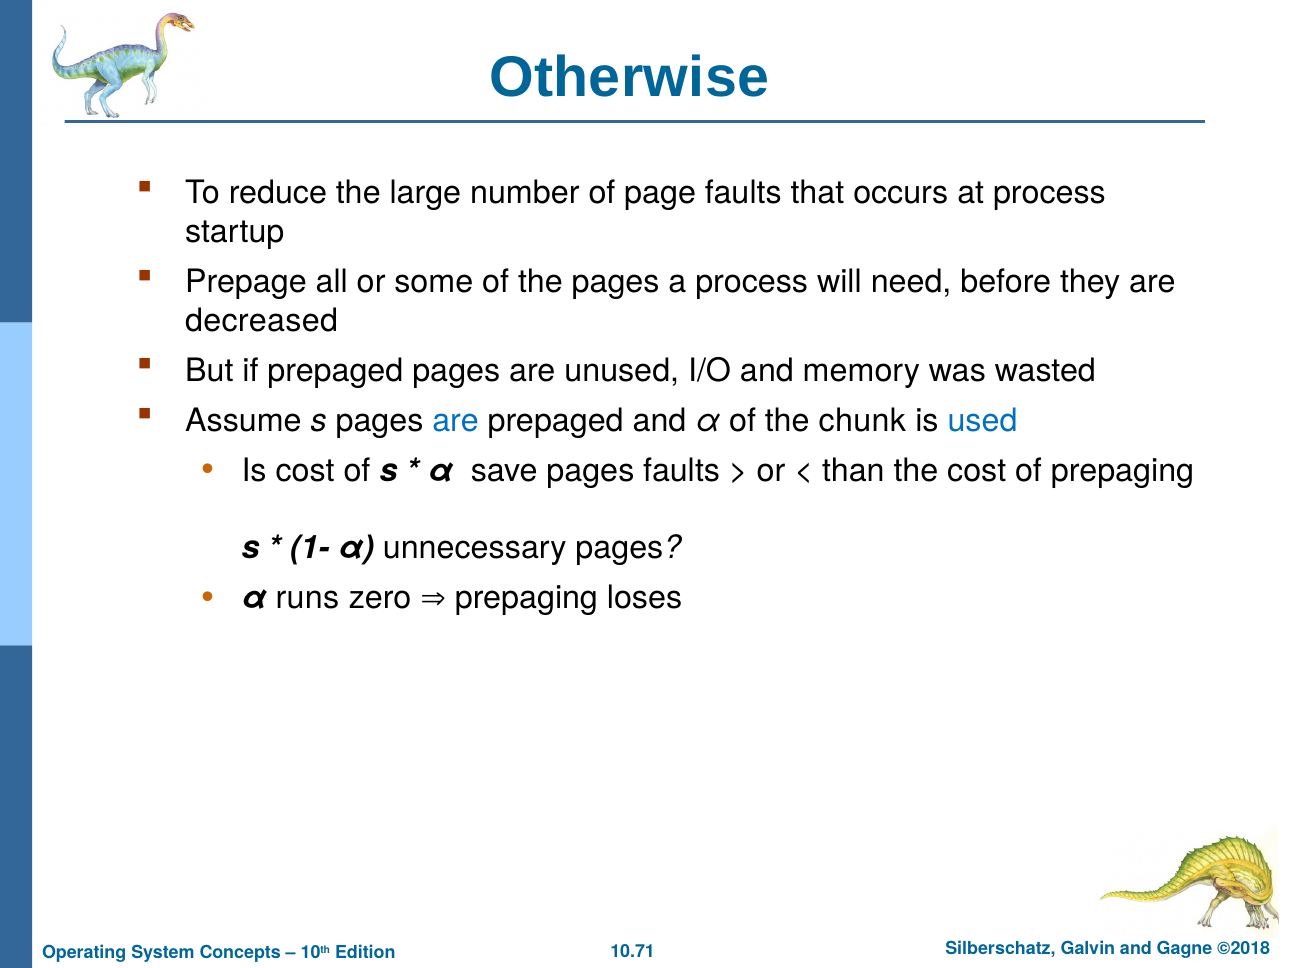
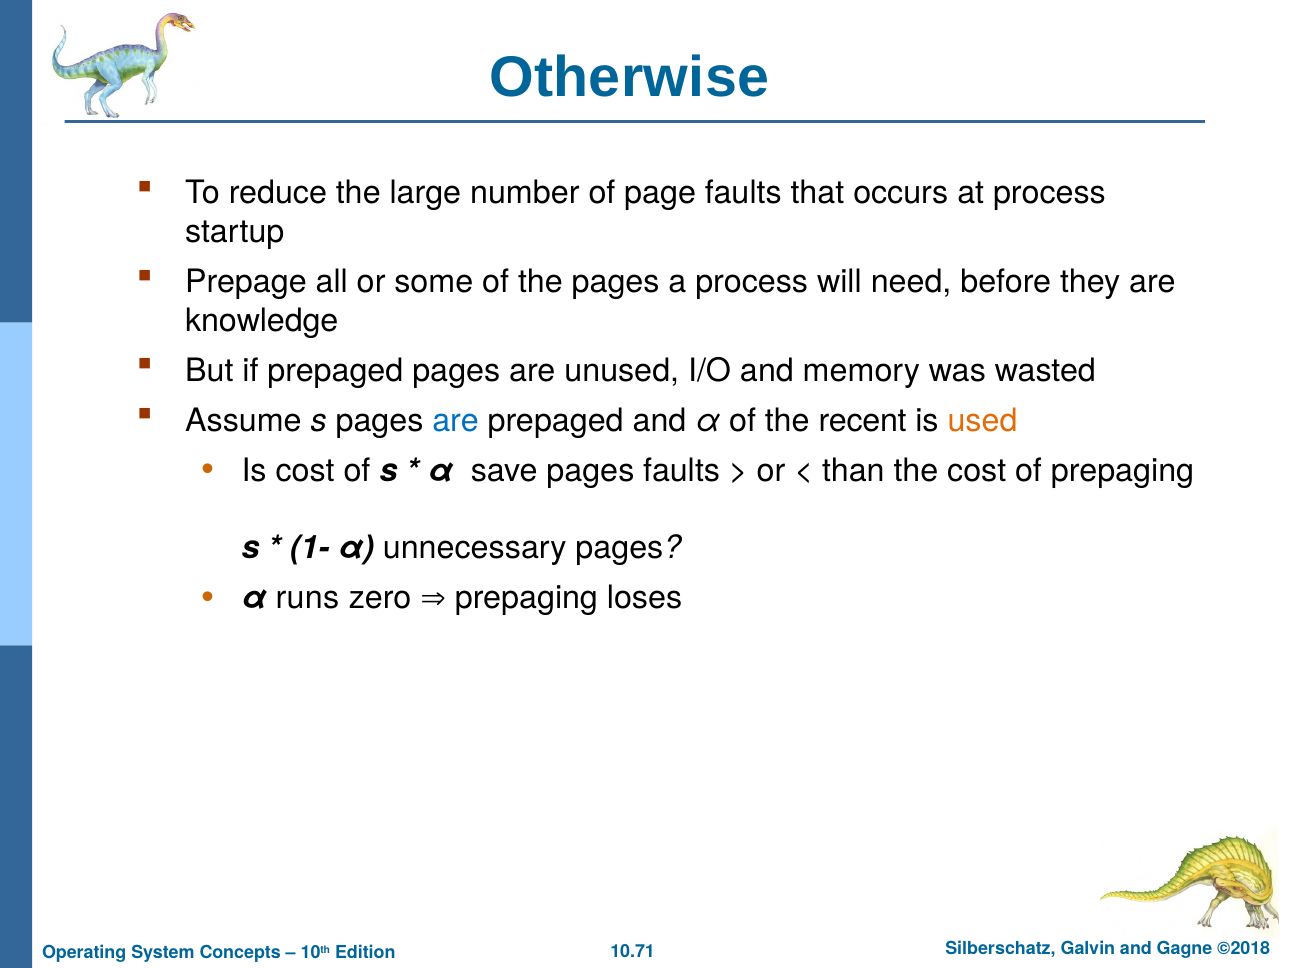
decreased: decreased -> knowledge
chunk: chunk -> recent
used colour: blue -> orange
